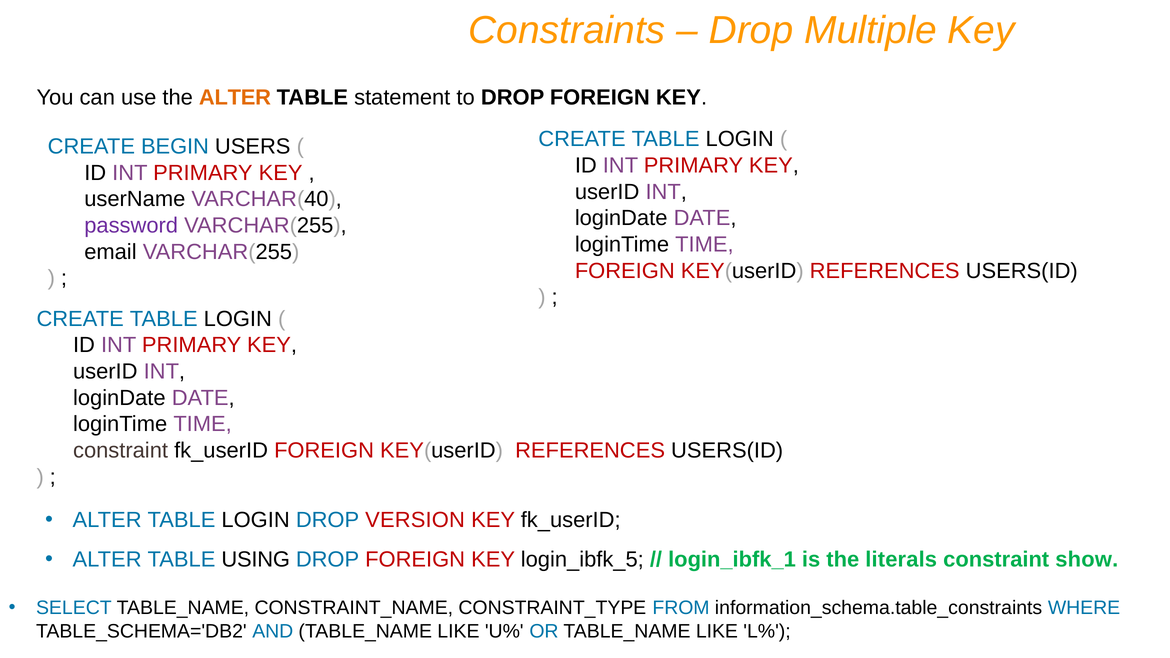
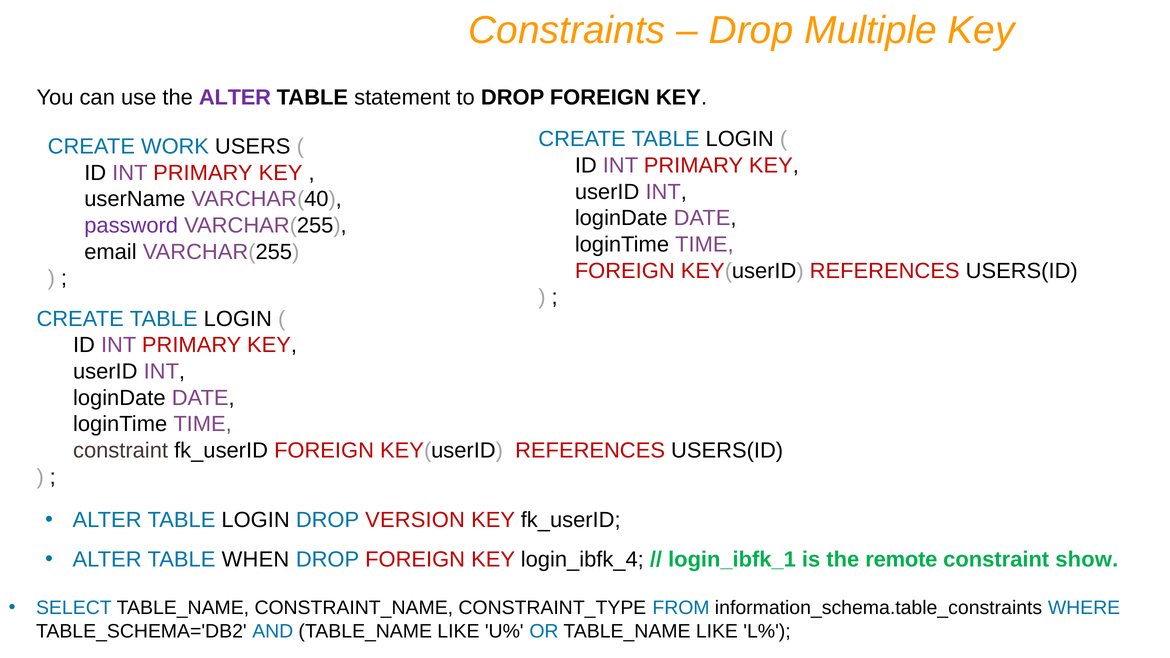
ALTER at (235, 97) colour: orange -> purple
BEGIN: BEGIN -> WORK
USING: USING -> WHEN
login_ibfk_5: login_ibfk_5 -> login_ibfk_4
literals: literals -> remote
